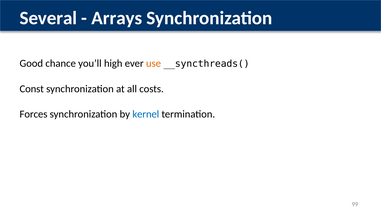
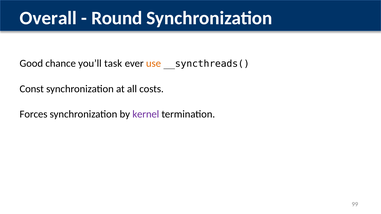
Several: Several -> Overall
Arrays: Arrays -> Round
high: high -> task
kernel colour: blue -> purple
